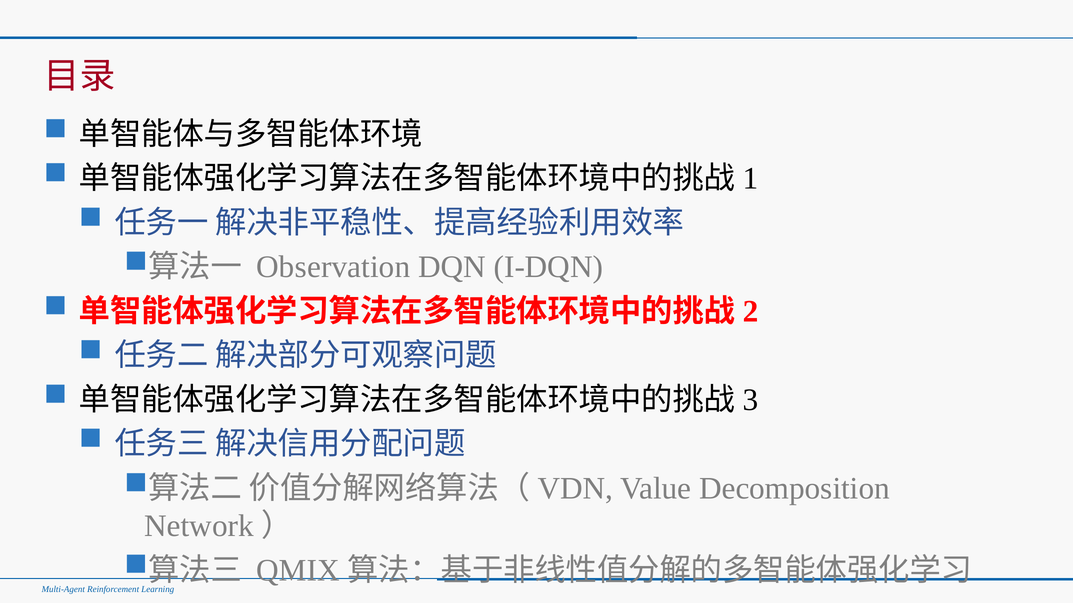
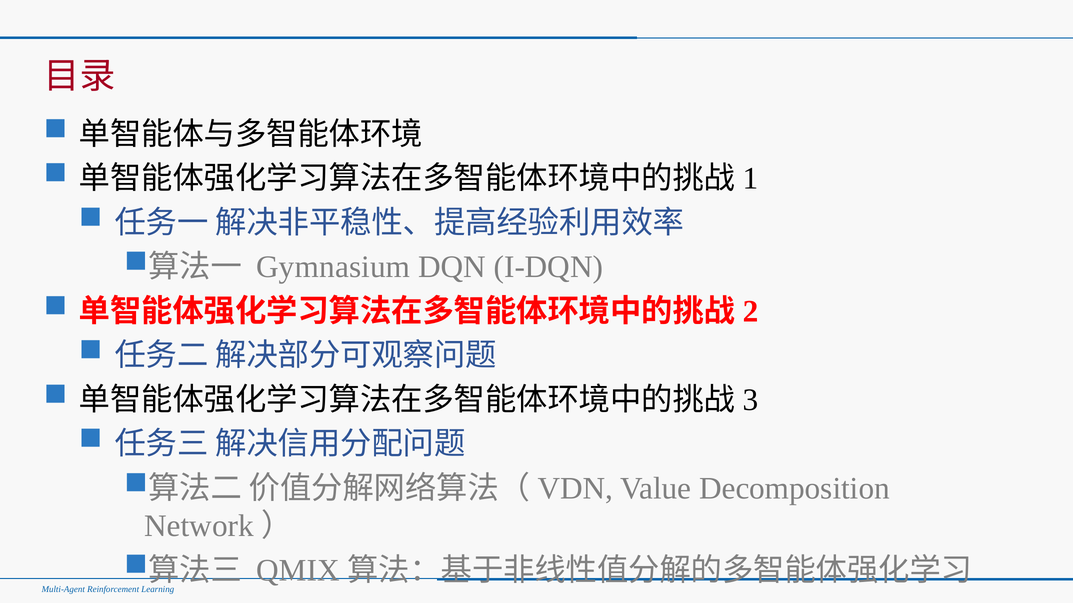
Observation: Observation -> Gymnasium
